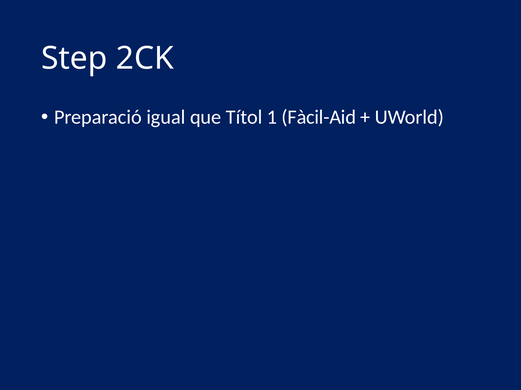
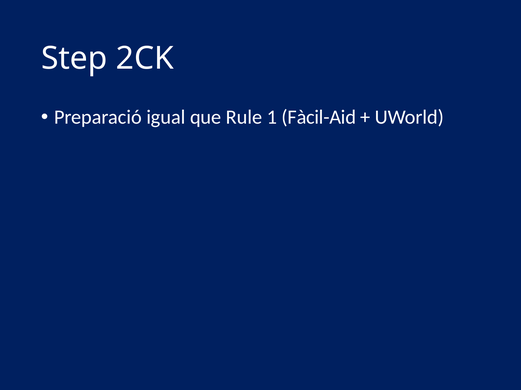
Títol: Títol -> Rule
